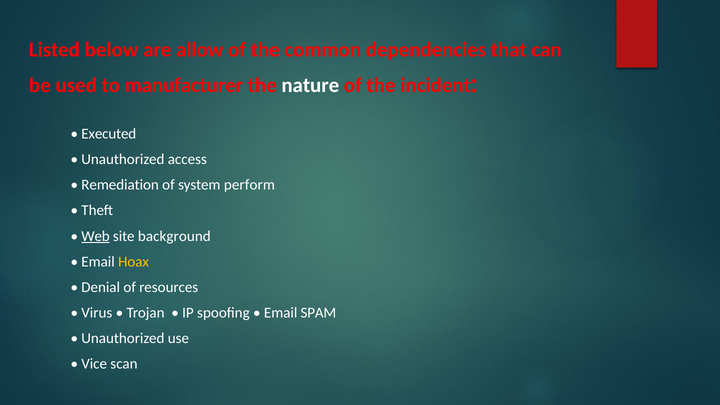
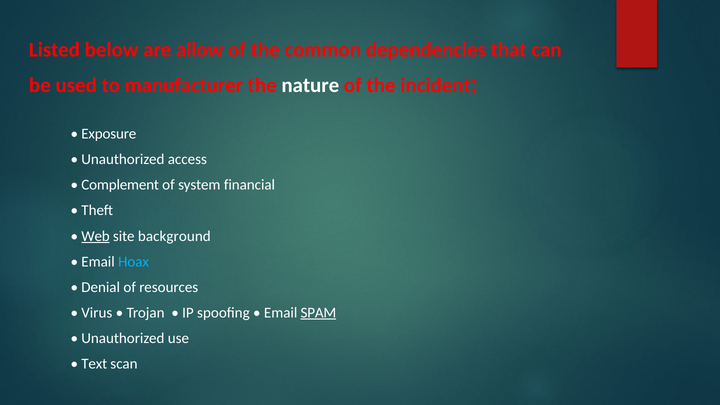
Executed: Executed -> Exposure
Remediation: Remediation -> Complement
perform: perform -> financial
Hoax colour: yellow -> light blue
SPAM underline: none -> present
Vice: Vice -> Text
